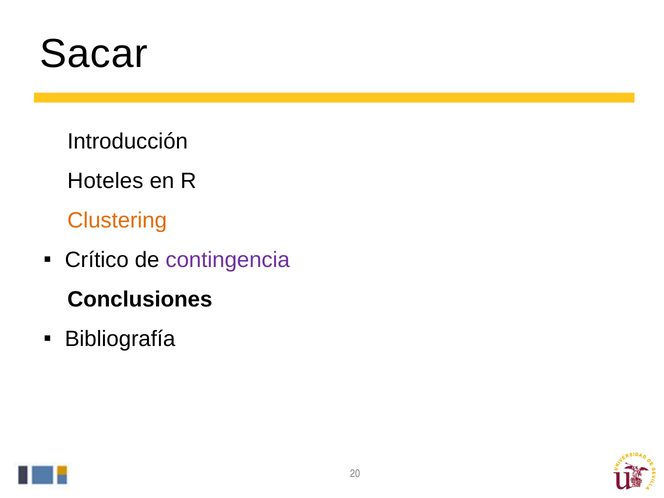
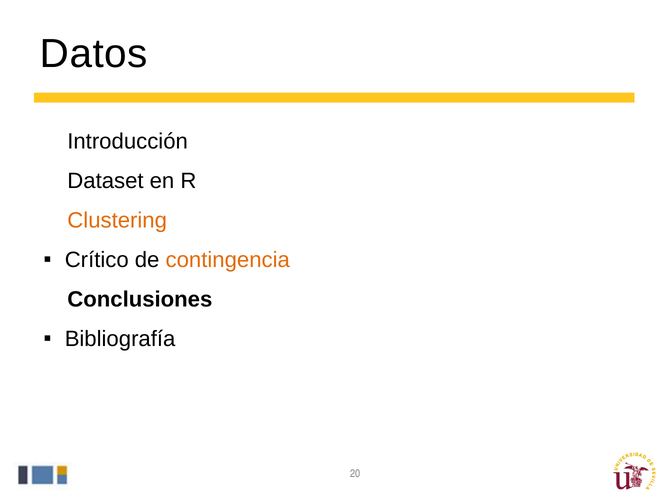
Sacar: Sacar -> Datos
Hoteles: Hoteles -> Dataset
contingencia colour: purple -> orange
